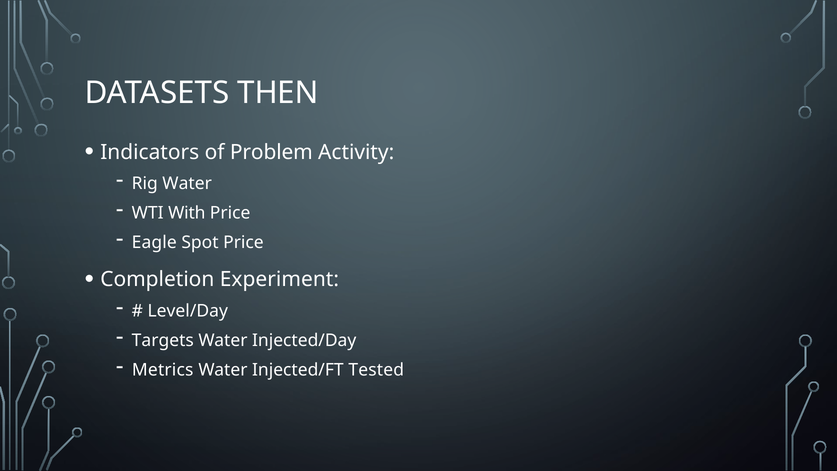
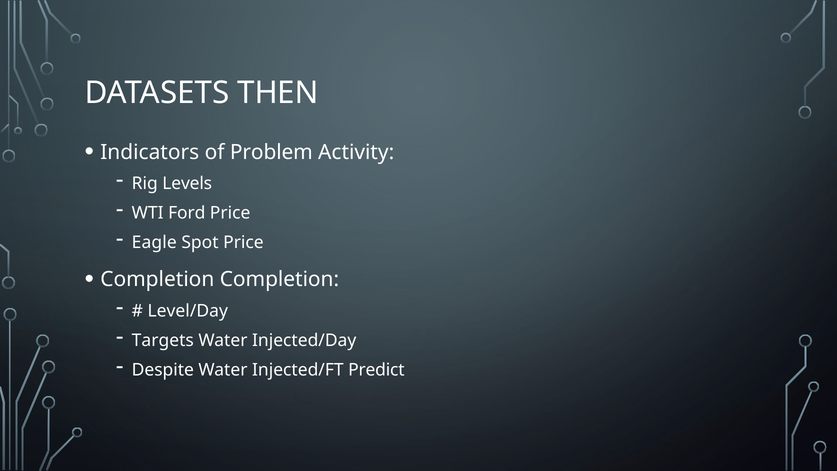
Rig Water: Water -> Levels
With: With -> Ford
Completion Experiment: Experiment -> Completion
Metrics: Metrics -> Despite
Tested: Tested -> Predict
